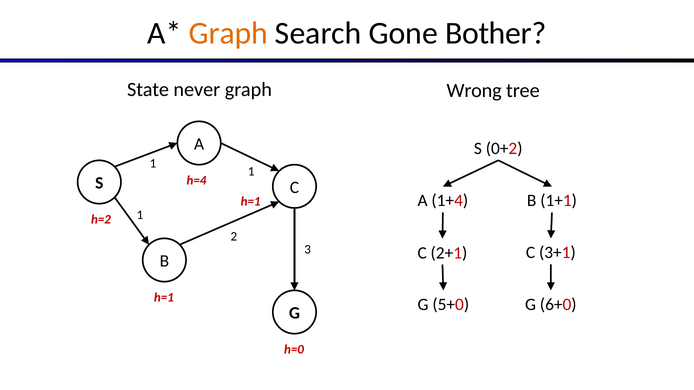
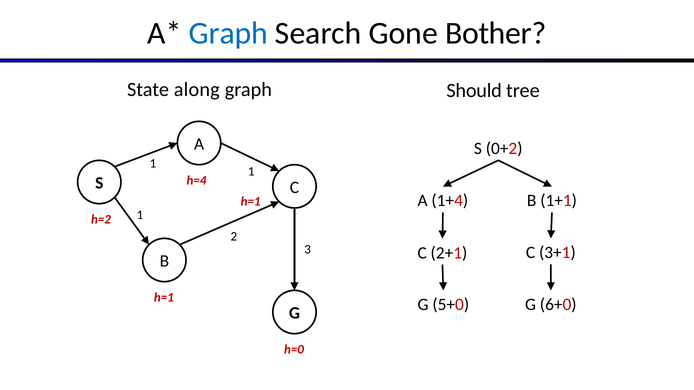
Graph at (228, 33) colour: orange -> blue
never: never -> along
Wrong: Wrong -> Should
